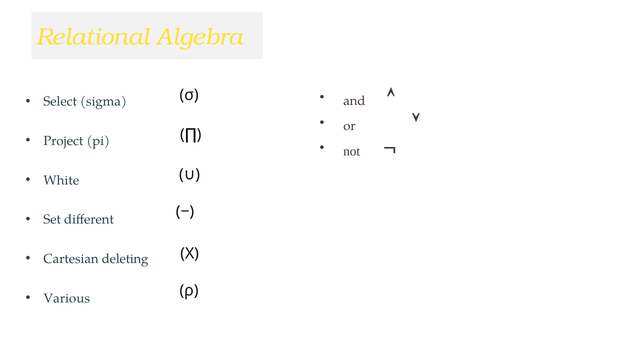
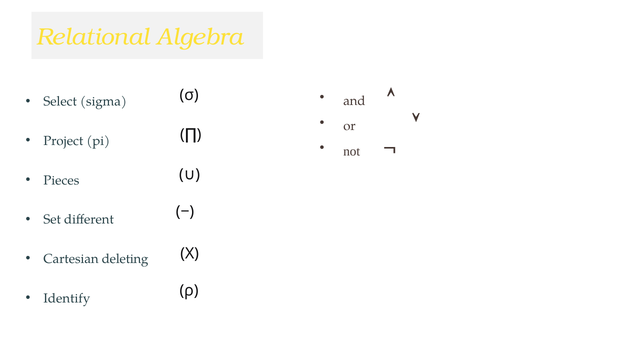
White: White -> Pieces
Various: Various -> Identify
